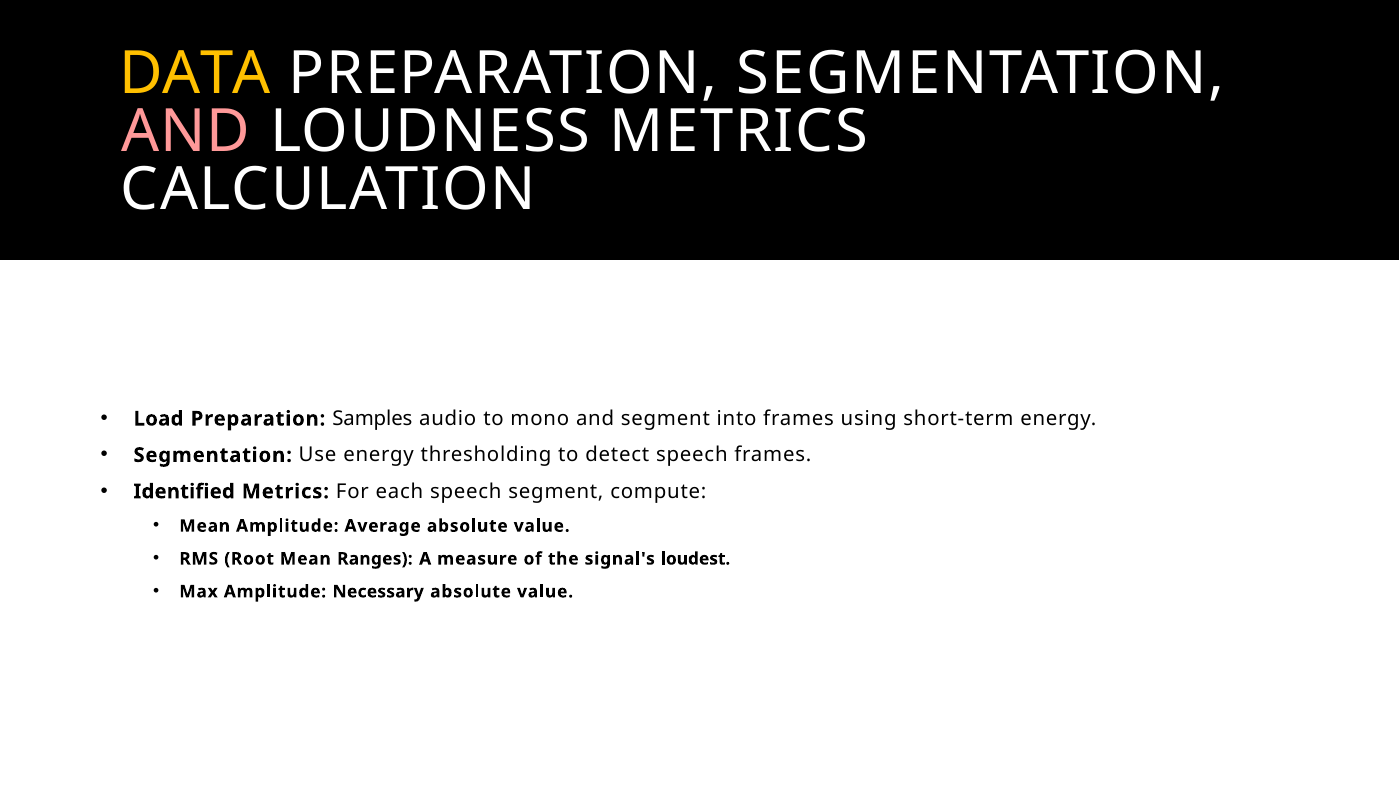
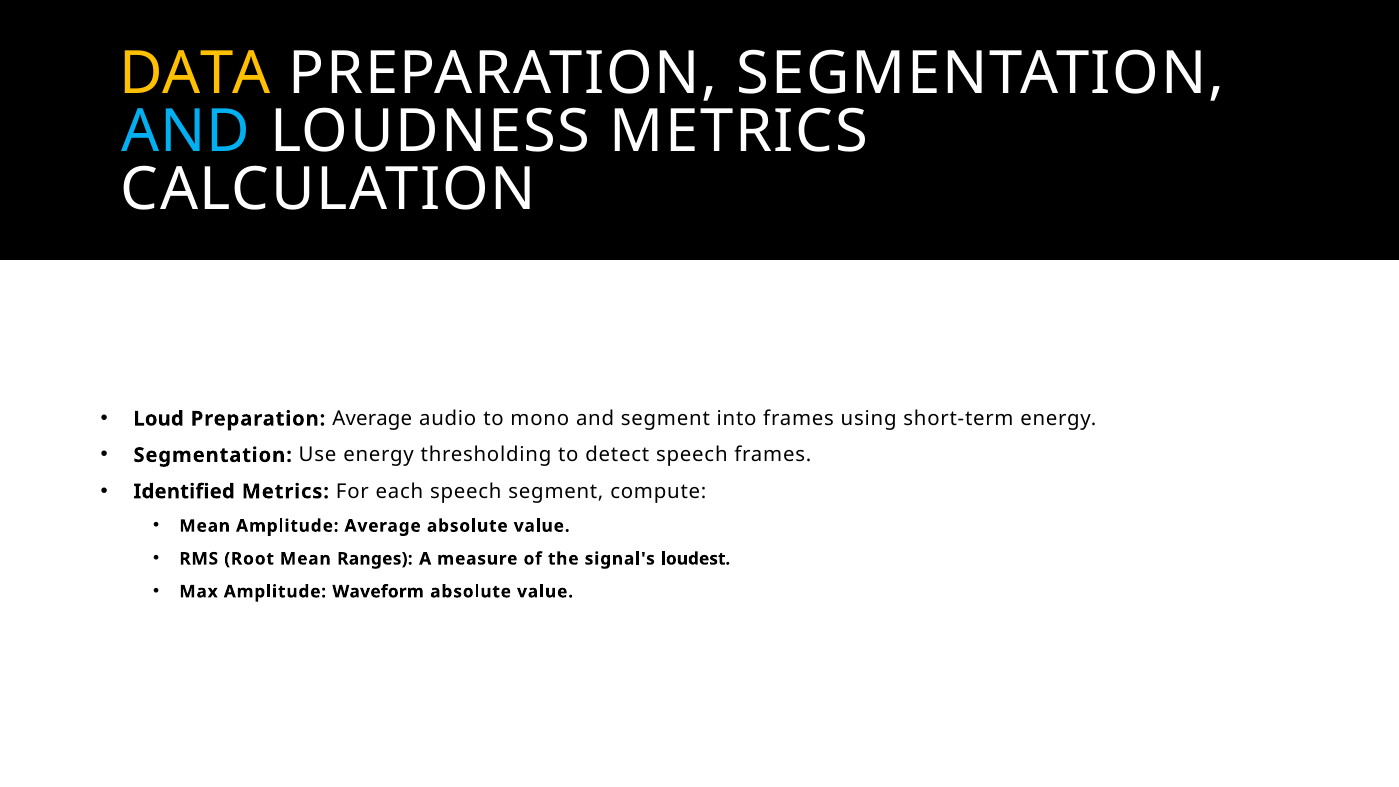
AND at (186, 132) colour: pink -> light blue
Load: Load -> Loud
Preparation Samples: Samples -> Average
Necessary: Necessary -> Waveform
